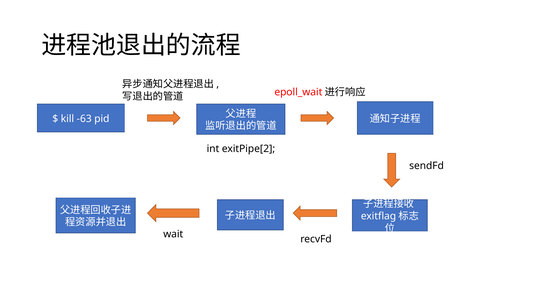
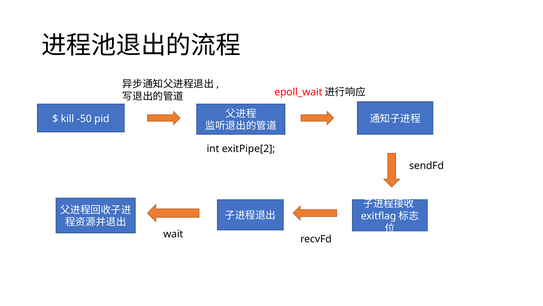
-63: -63 -> -50
